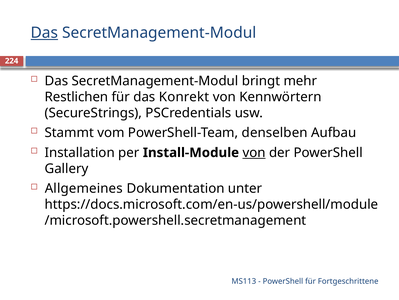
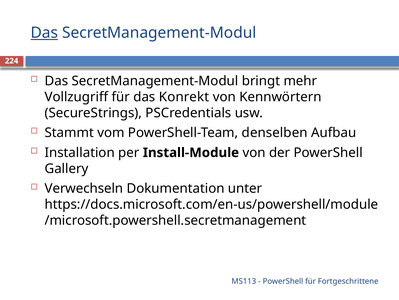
Restlichen: Restlichen -> Vollzugriff
von at (254, 152) underline: present -> none
Allgemeines: Allgemeines -> Verwechseln
